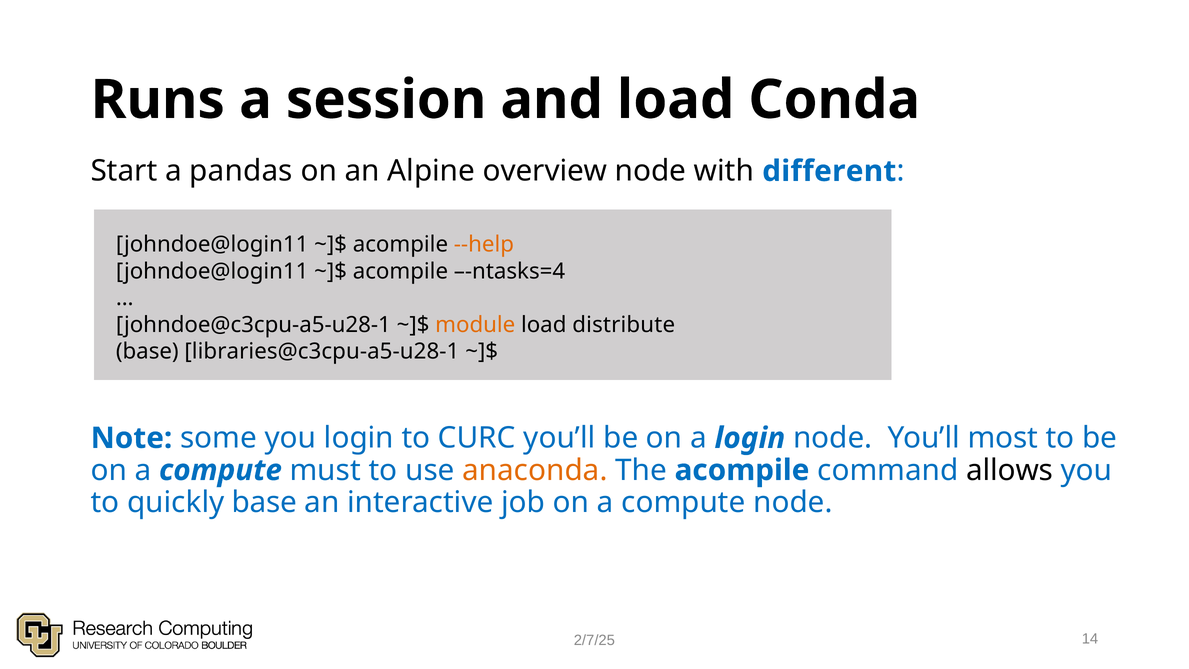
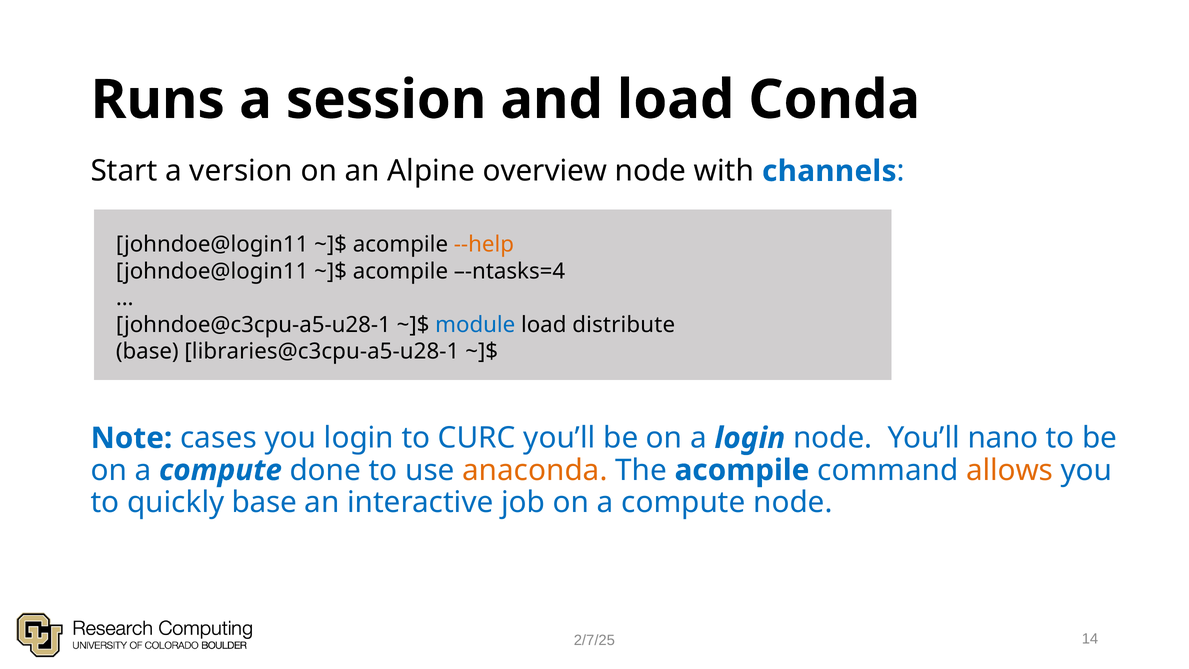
pandas: pandas -> version
different: different -> channels
module colour: orange -> blue
some: some -> cases
most: most -> nano
must: must -> done
allows colour: black -> orange
